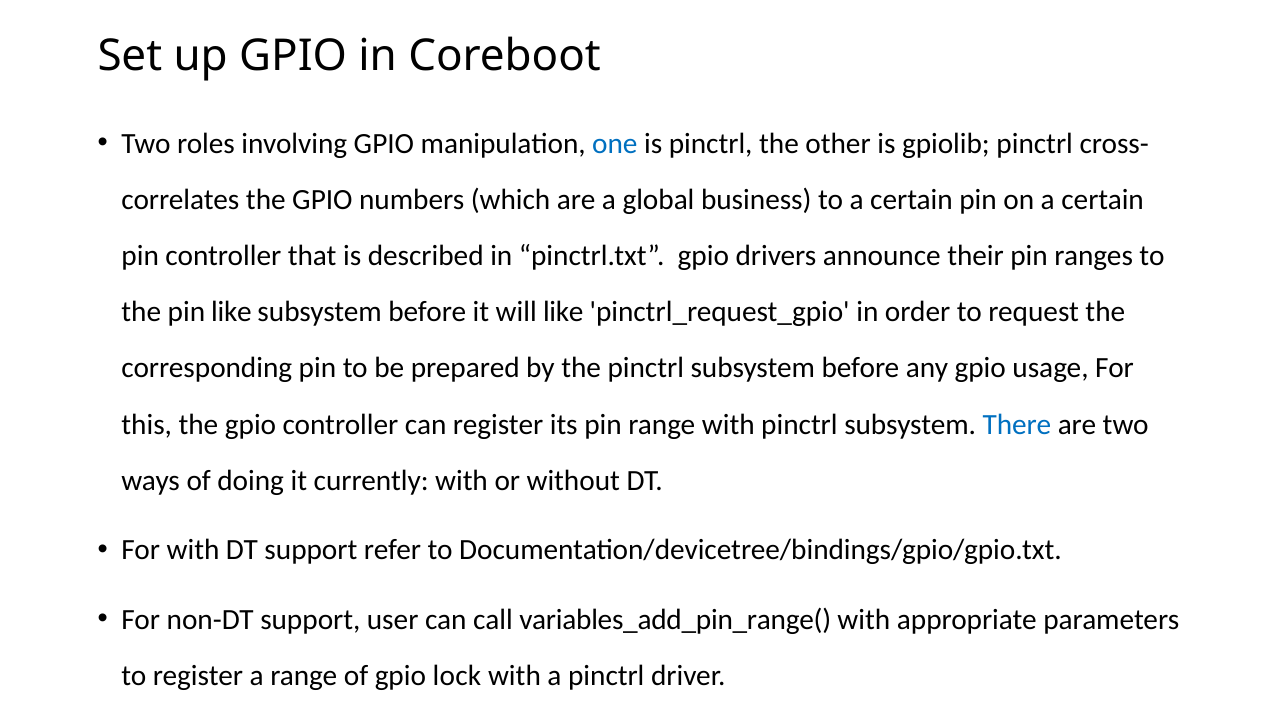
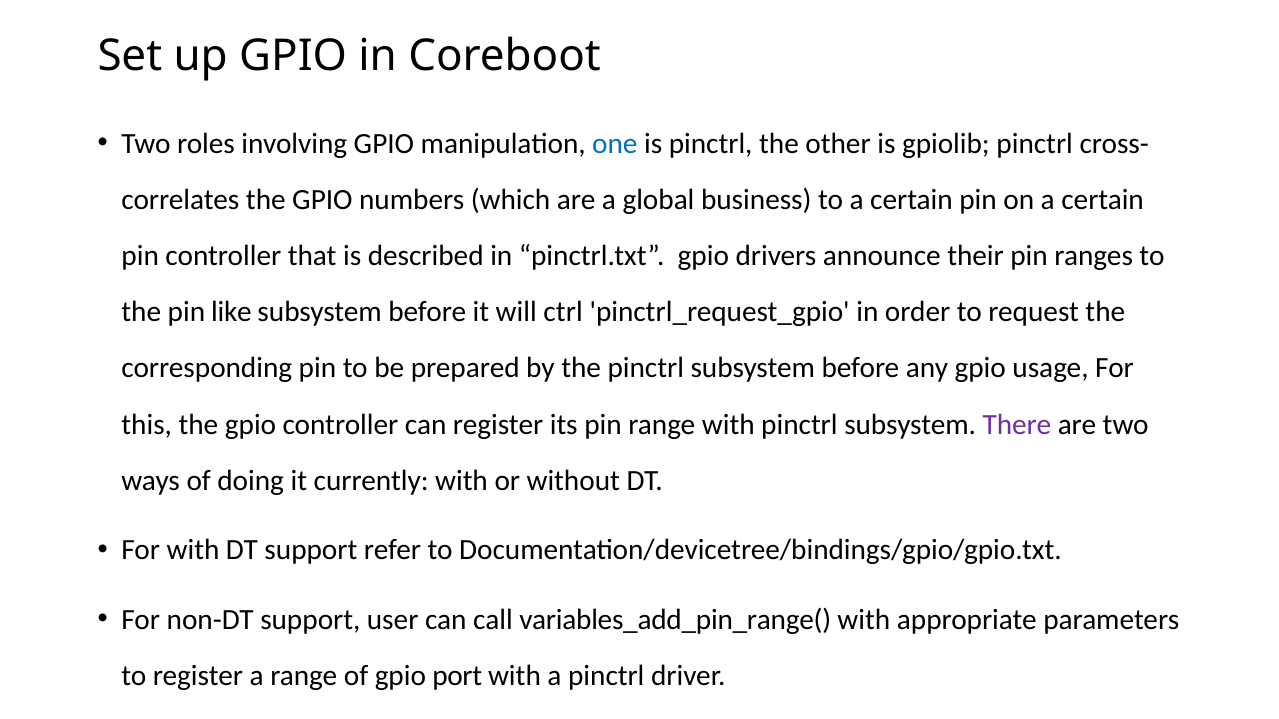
will like: like -> ctrl
There colour: blue -> purple
lock: lock -> port
